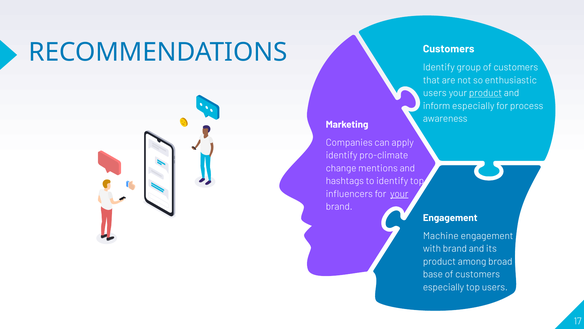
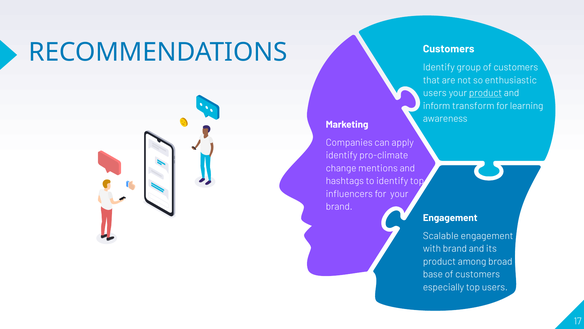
inform especially: especially -> transform
process: process -> learning
your at (399, 194) underline: present -> none
Machine: Machine -> Scalable
